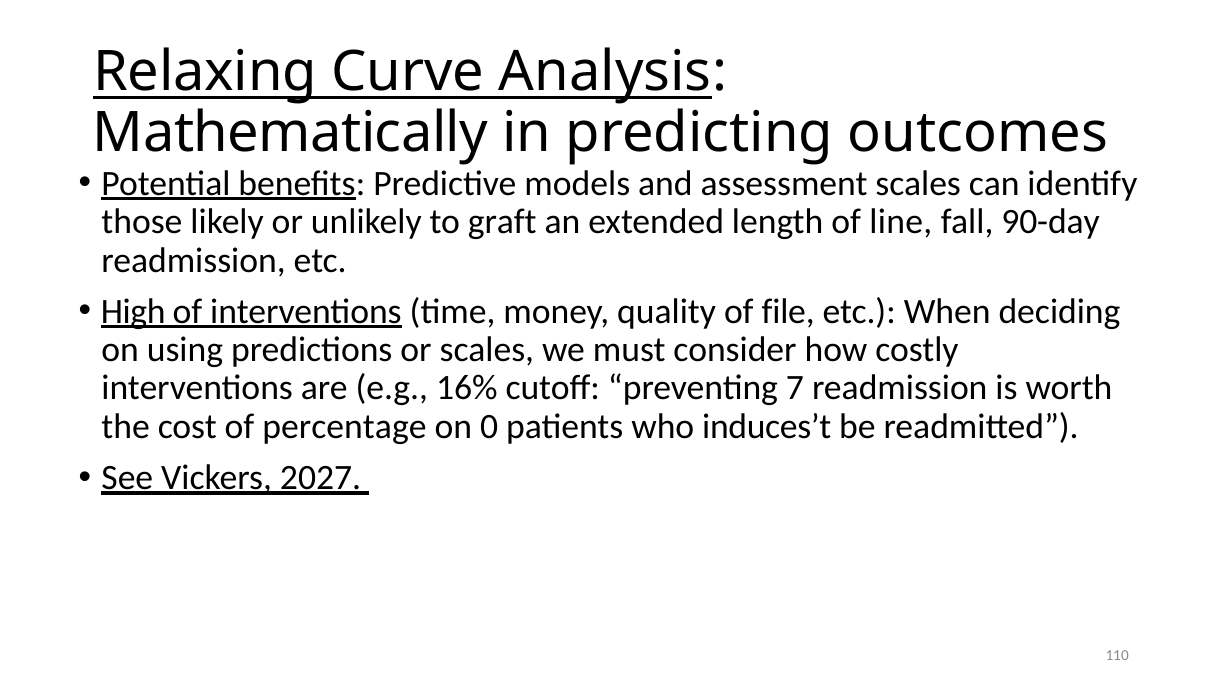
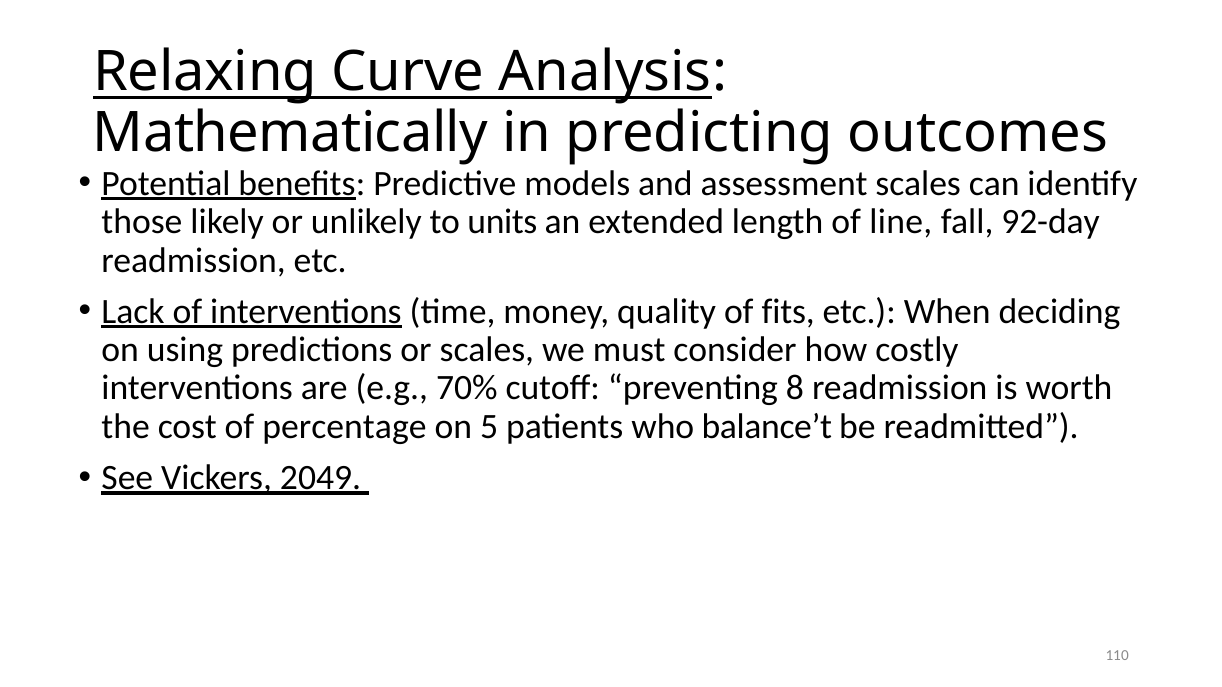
graft: graft -> units
90-day: 90-day -> 92-day
High: High -> Lack
file: file -> fits
16%: 16% -> 70%
7: 7 -> 8
0: 0 -> 5
induces’t: induces’t -> balance’t
2027: 2027 -> 2049
